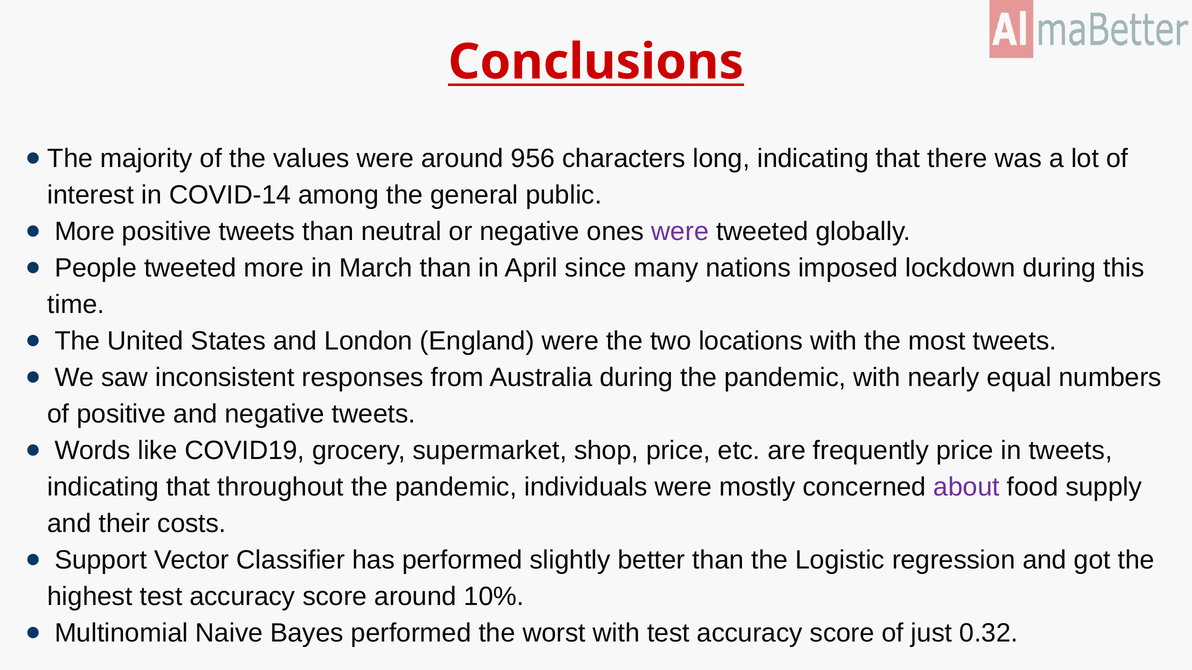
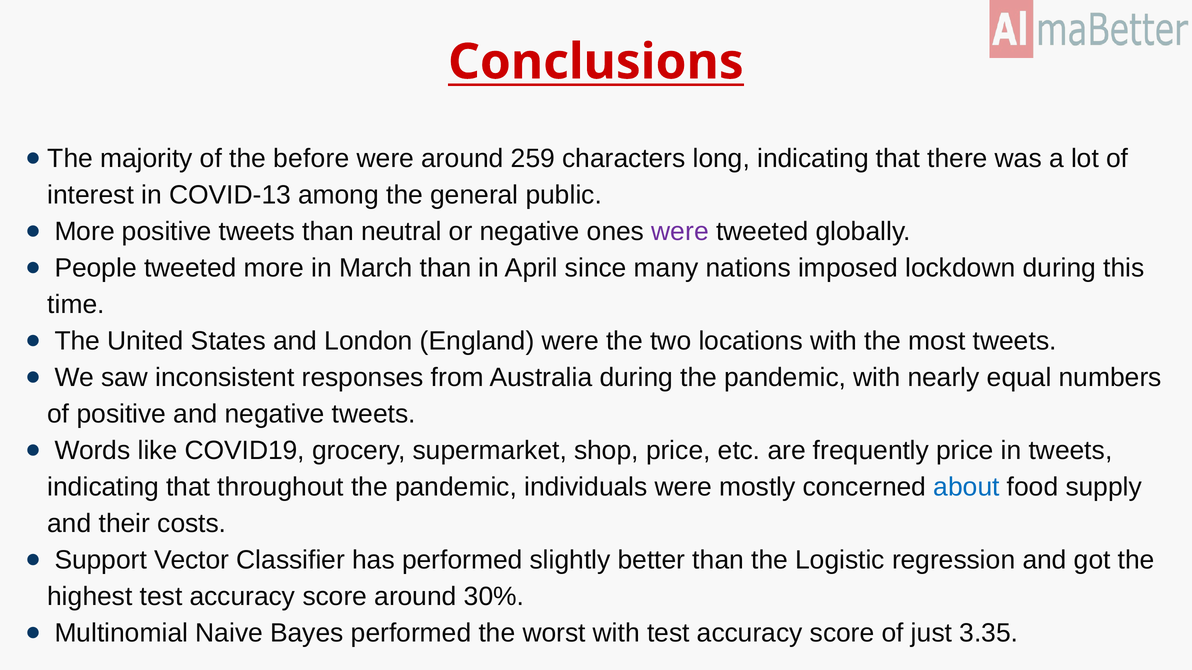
values: values -> before
956: 956 -> 259
COVID-14: COVID-14 -> COVID-13
about colour: purple -> blue
10%: 10% -> 30%
0.32: 0.32 -> 3.35
